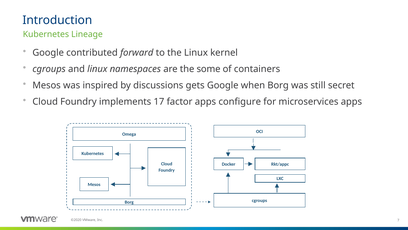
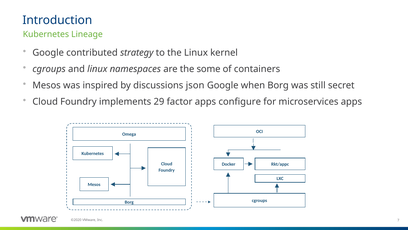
forward: forward -> strategy
gets: gets -> json
17: 17 -> 29
